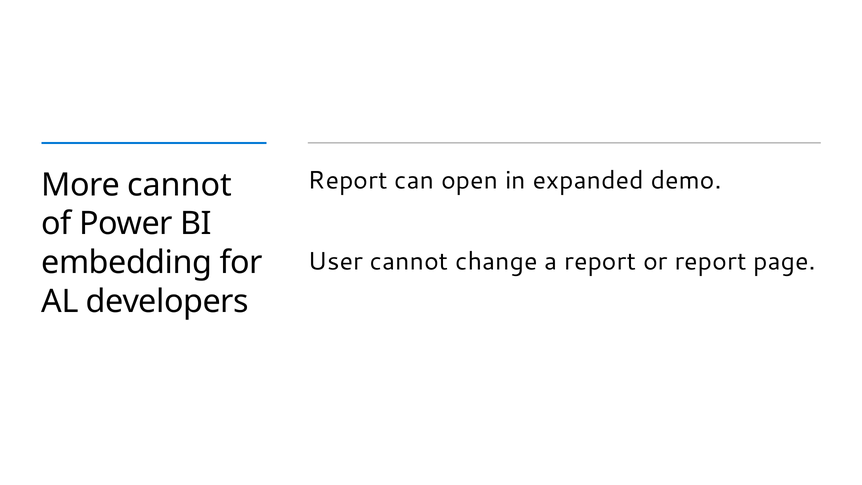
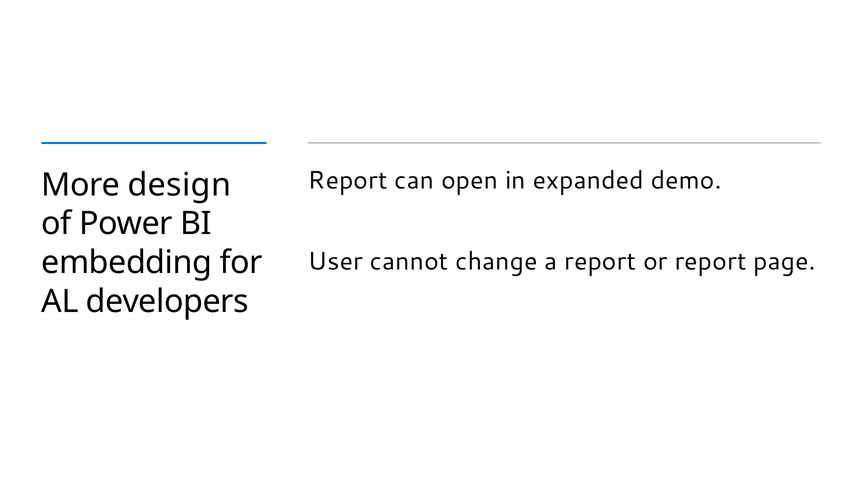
More cannot: cannot -> design
